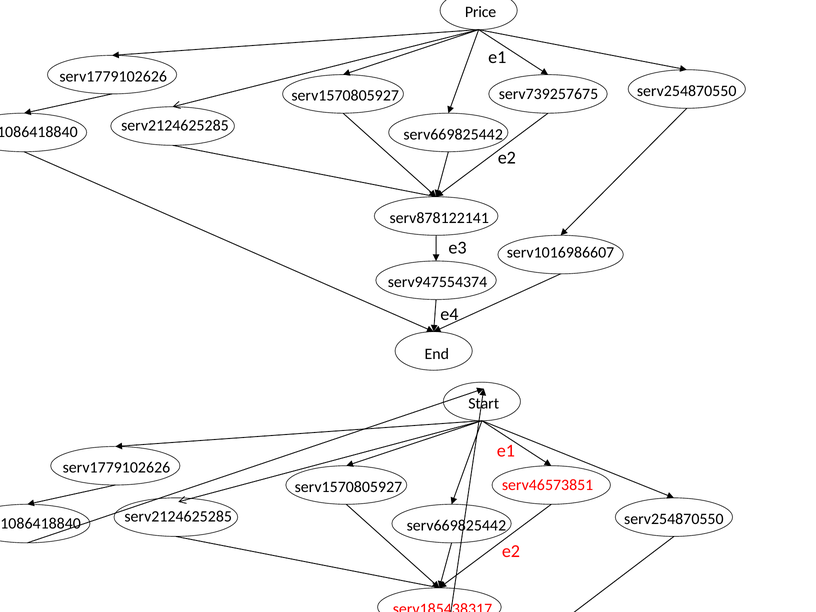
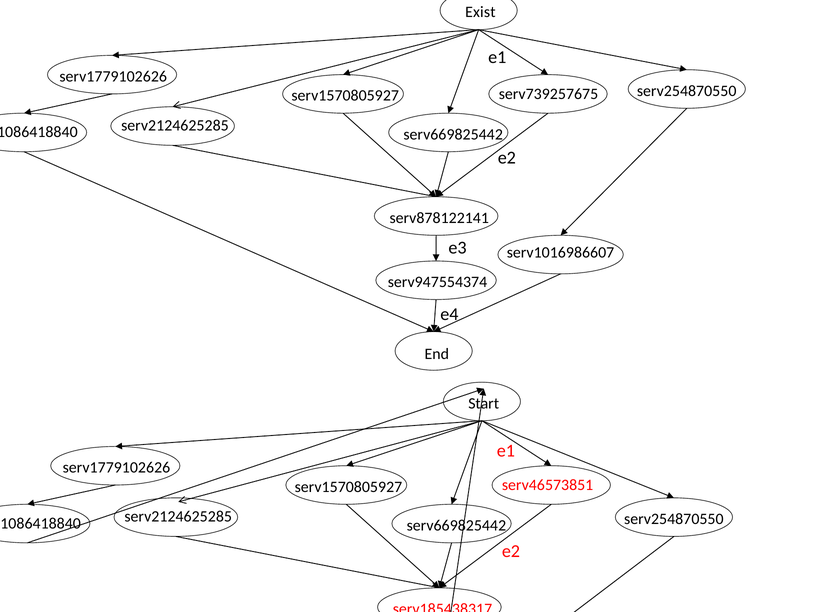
Price: Price -> Exist
